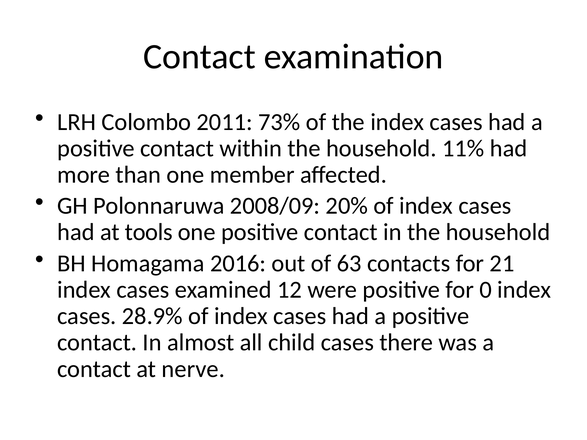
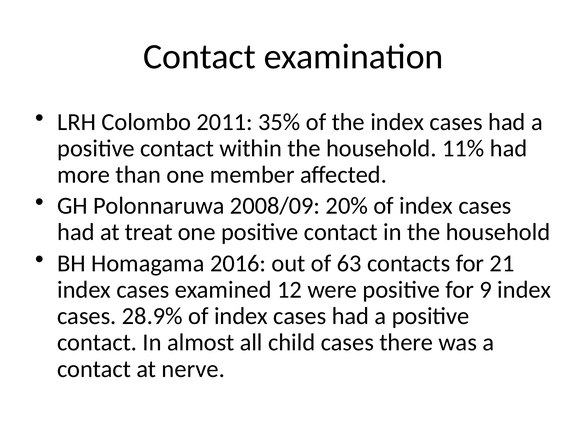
73%: 73% -> 35%
tools: tools -> treat
0: 0 -> 9
